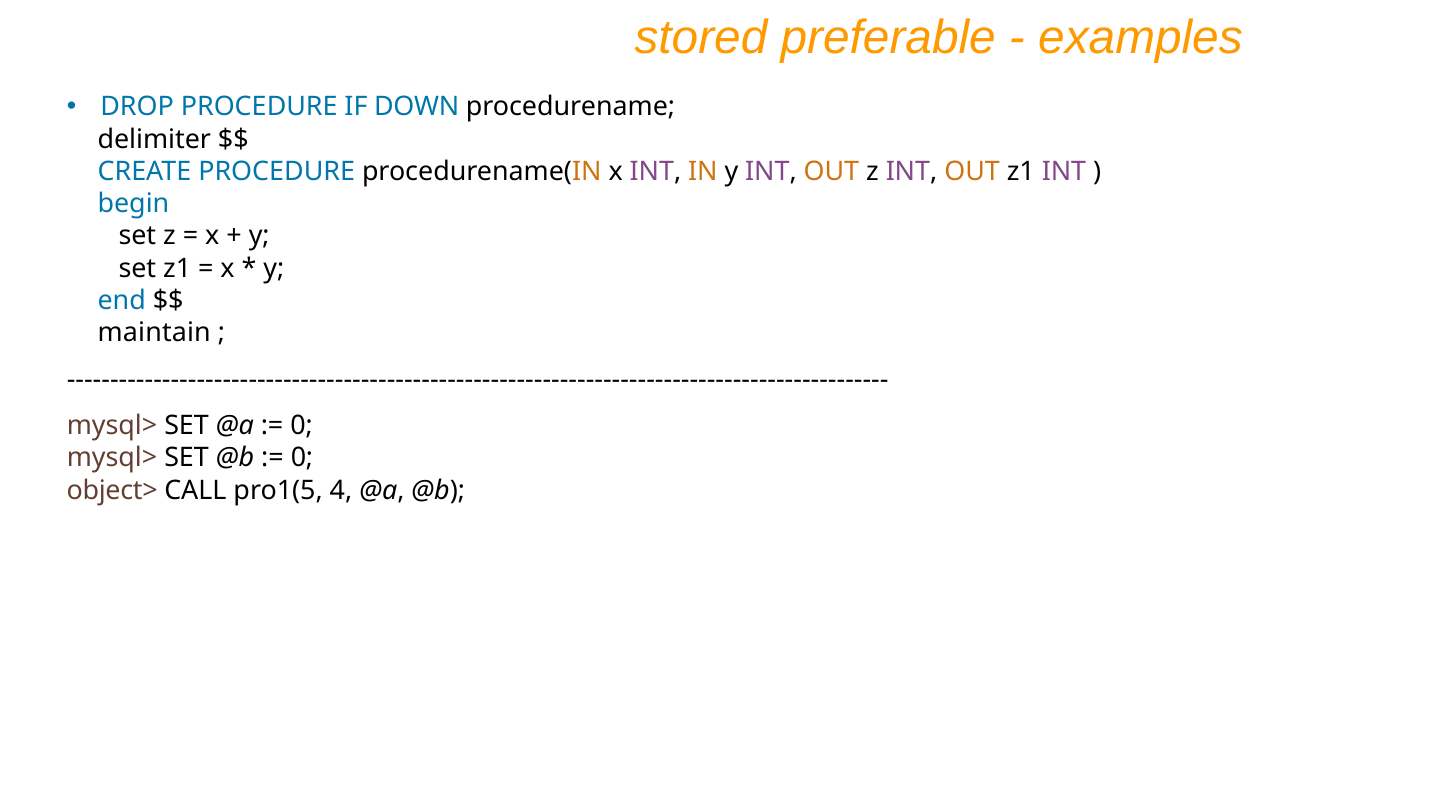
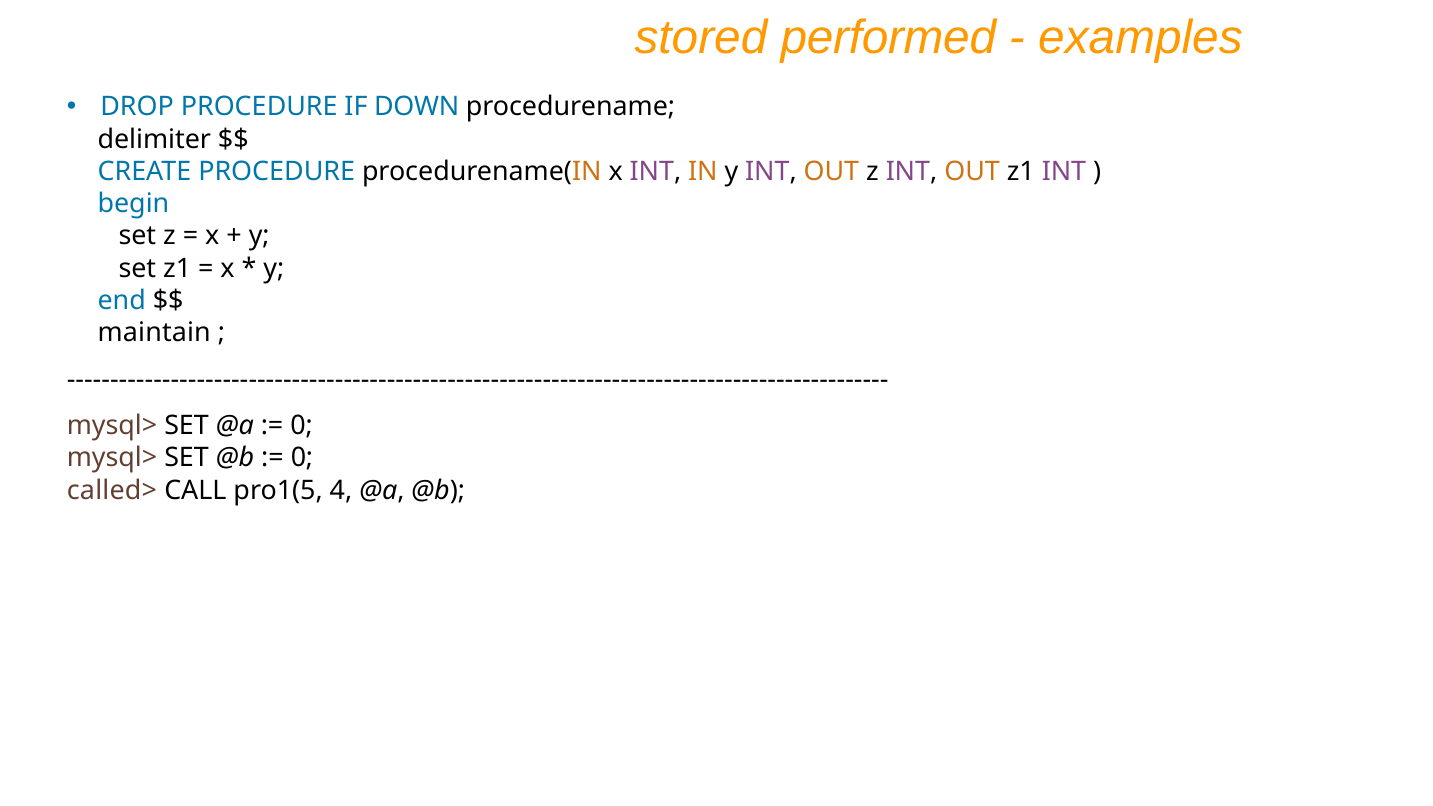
preferable: preferable -> performed
object>: object> -> called>
